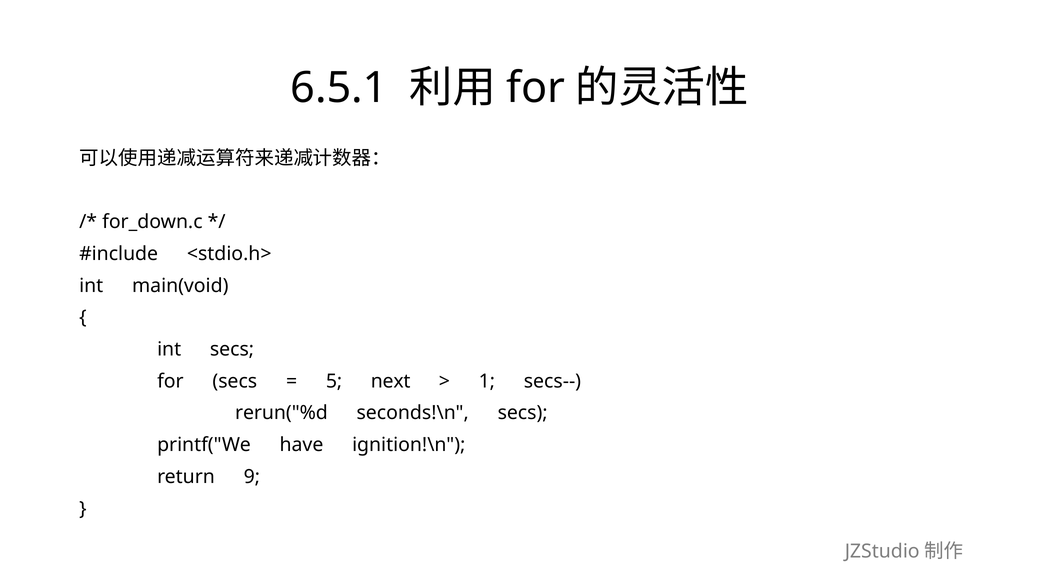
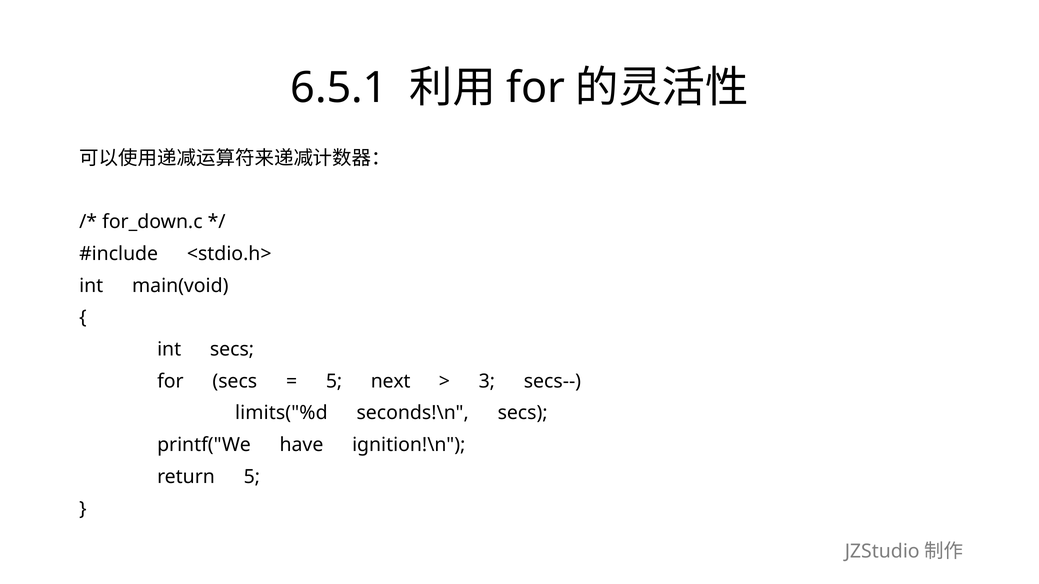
1: 1 -> 3
rerun("%d: rerun("%d -> limits("%d
return 9: 9 -> 5
